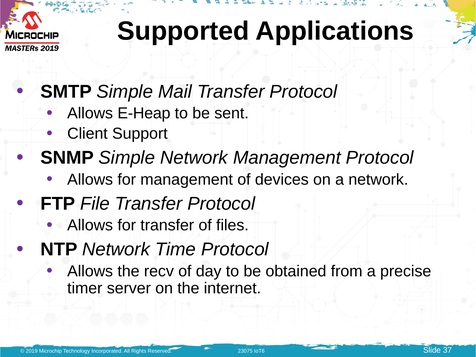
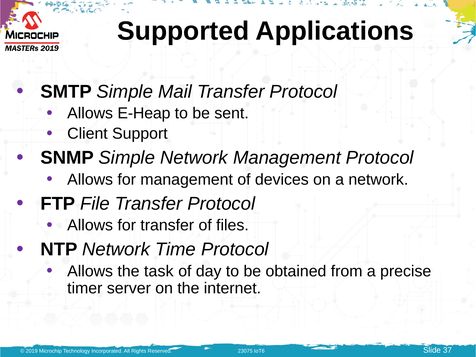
recv: recv -> task
